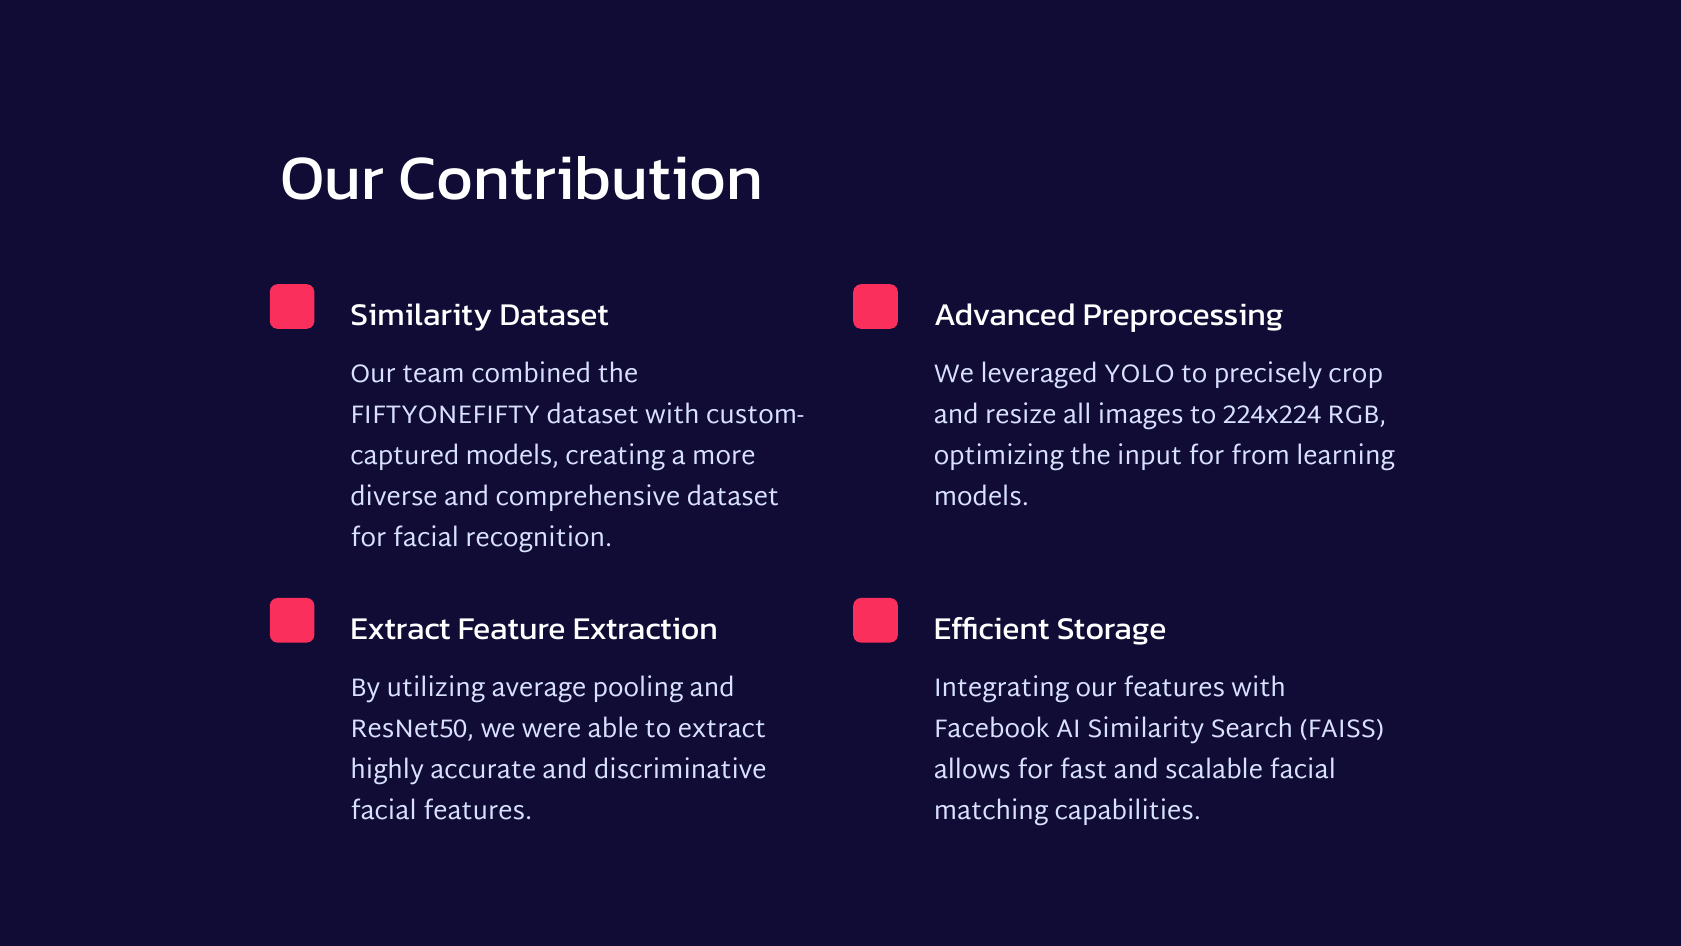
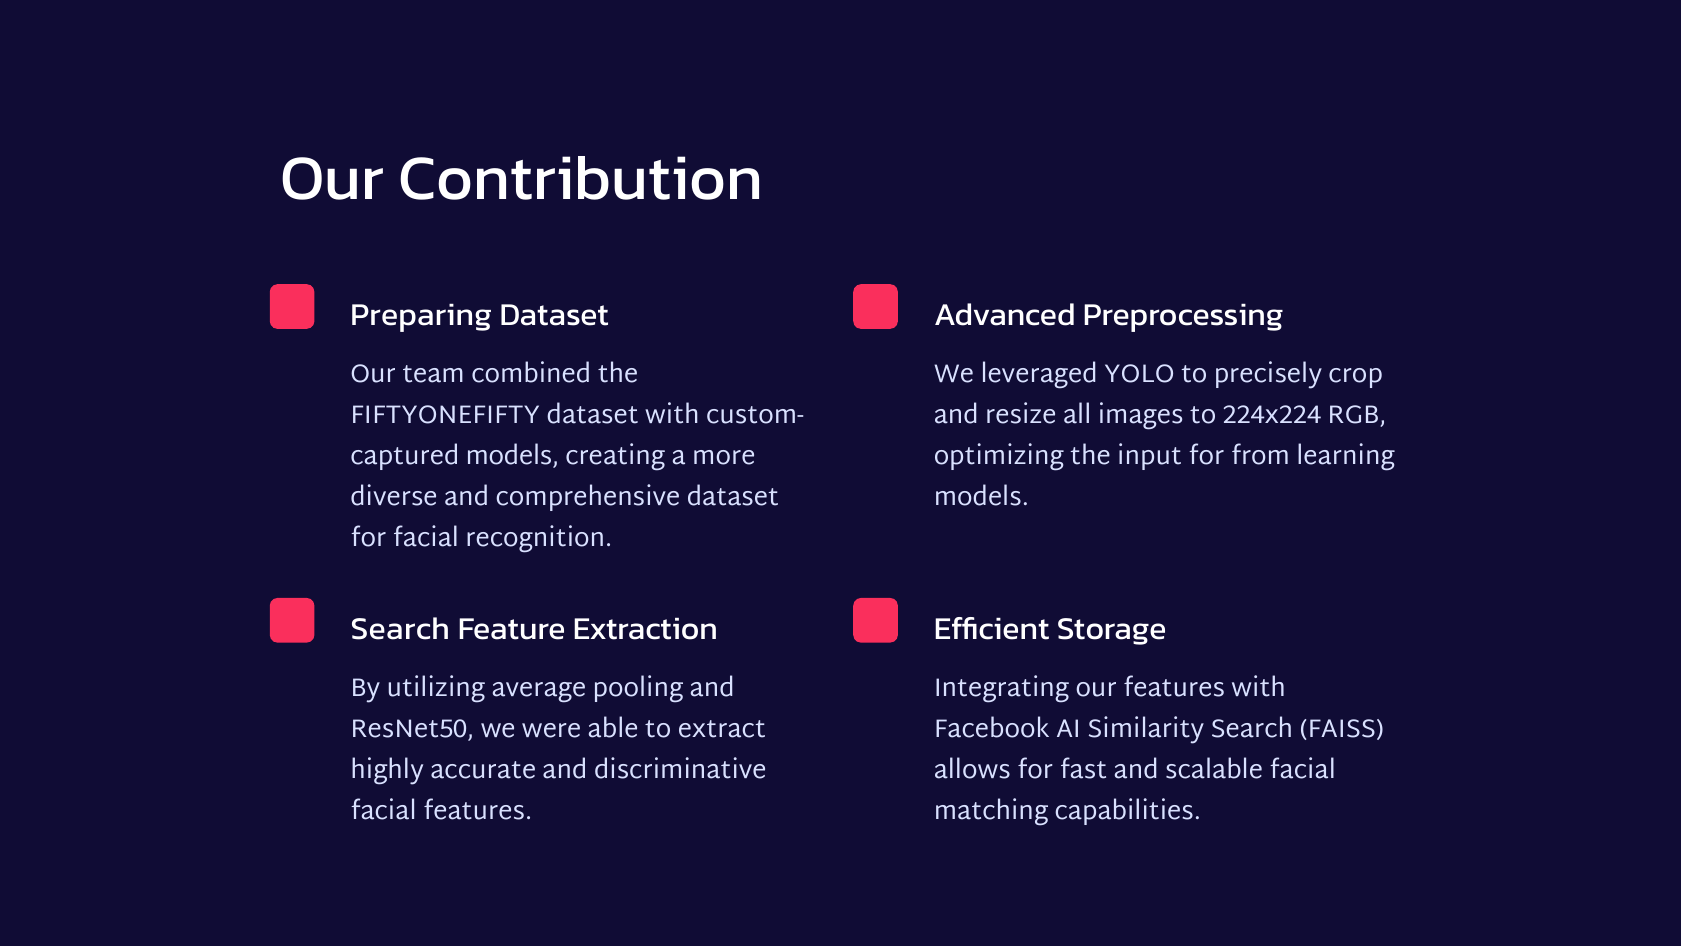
Similarity at (421, 315): Similarity -> Preparing
Extract at (400, 628): Extract -> Search
